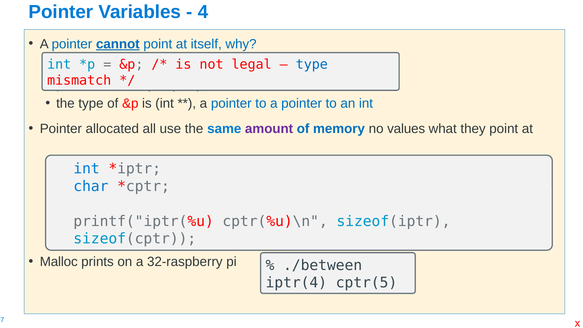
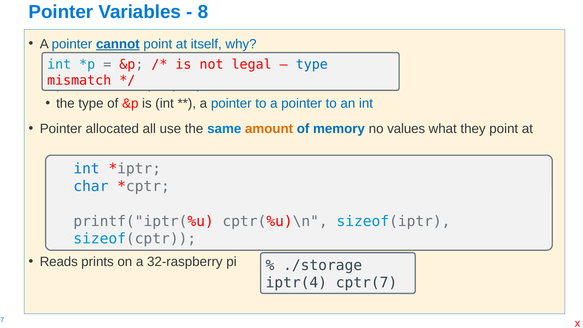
4: 4 -> 8
amount colour: purple -> orange
Malloc: Malloc -> Reads
./between: ./between -> ./storage
cptr(5: cptr(5 -> cptr(7
